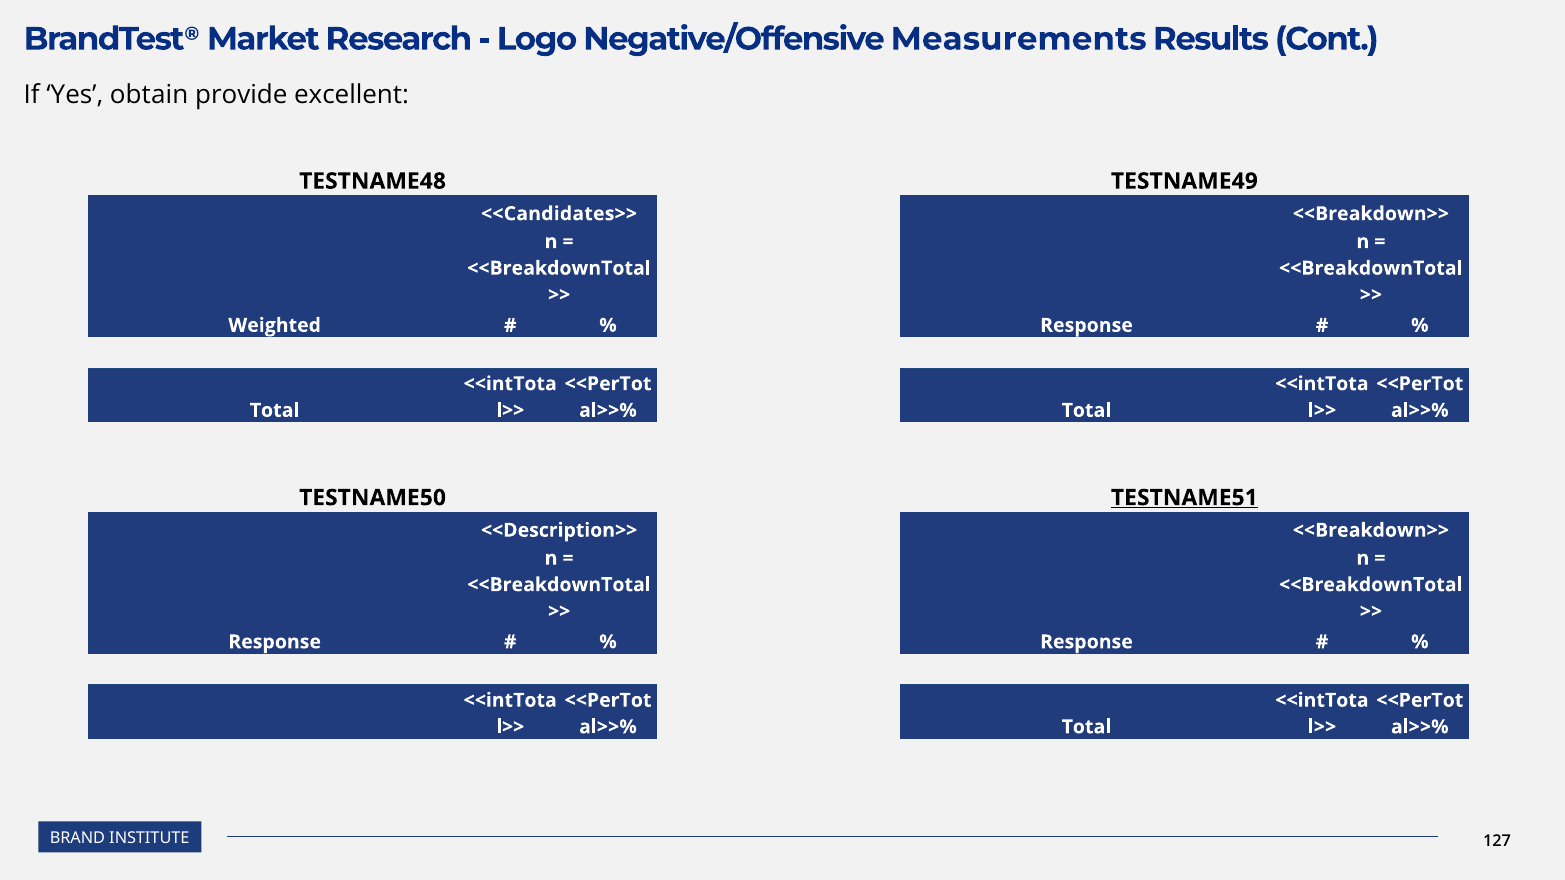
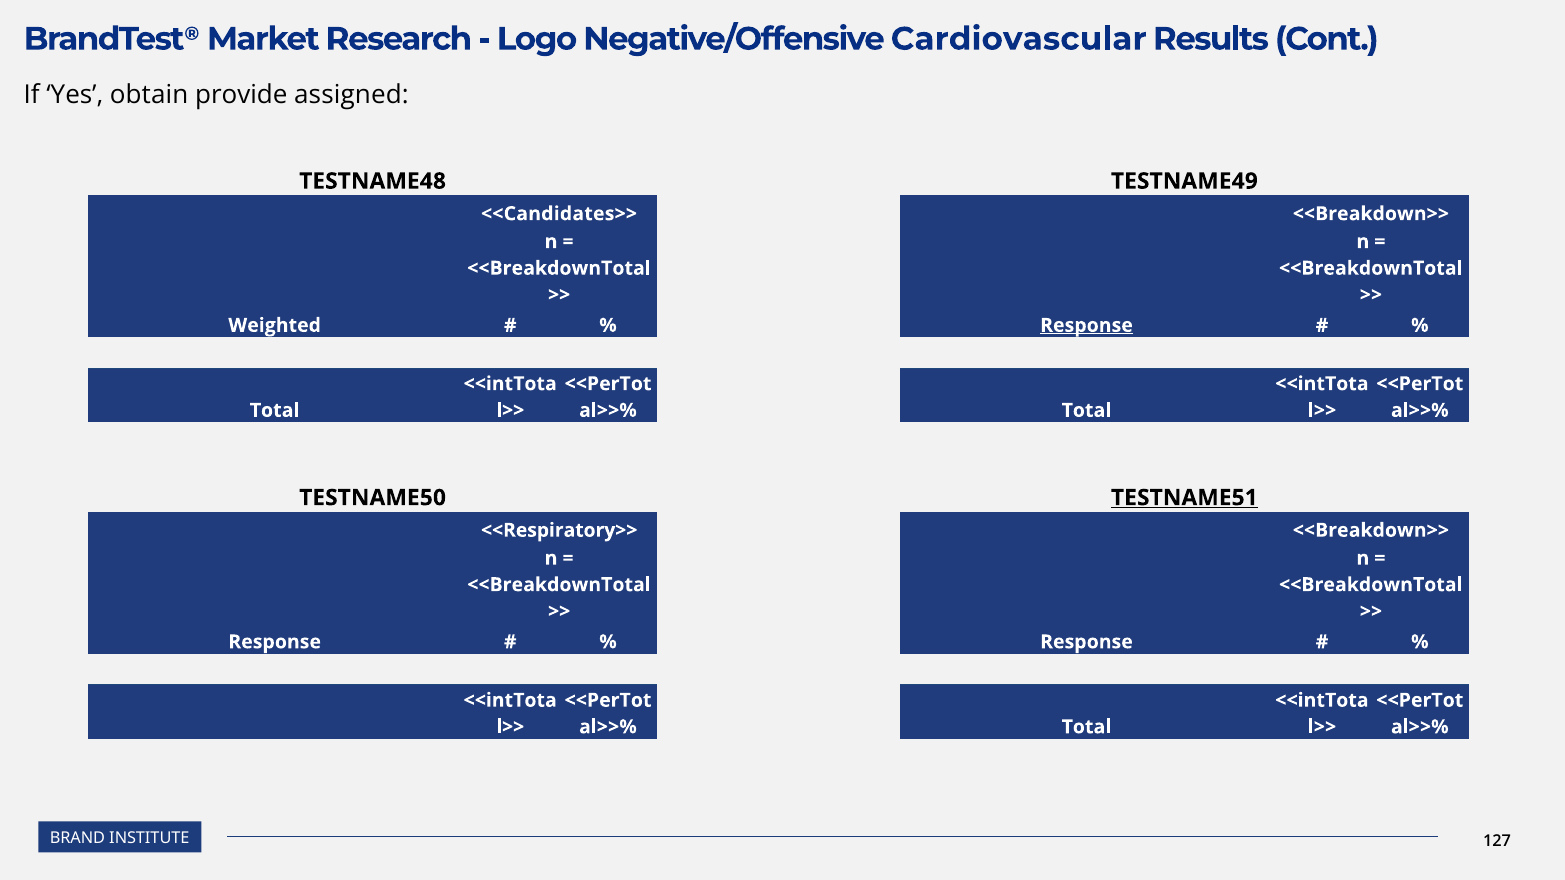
Measurements: Measurements -> Cardiovascular
excellent: excellent -> assigned
Response at (1086, 325) underline: none -> present
<<Description>>: <<Description>> -> <<Respiratory>>
